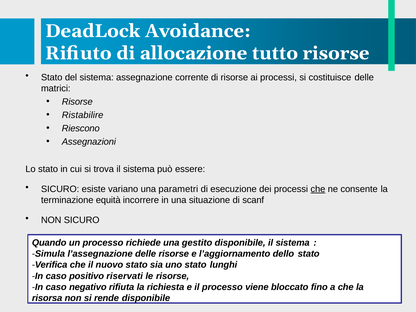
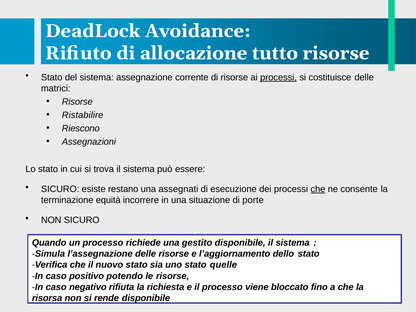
processi at (279, 77) underline: none -> present
variano: variano -> restano
parametri: parametri -> assegnati
scanf: scanf -> porte
lunghi: lunghi -> quelle
riservati: riservati -> potendo
